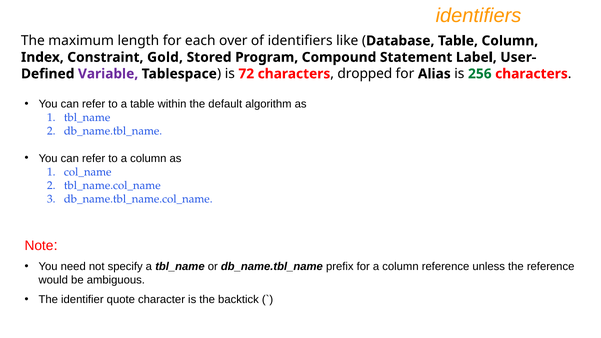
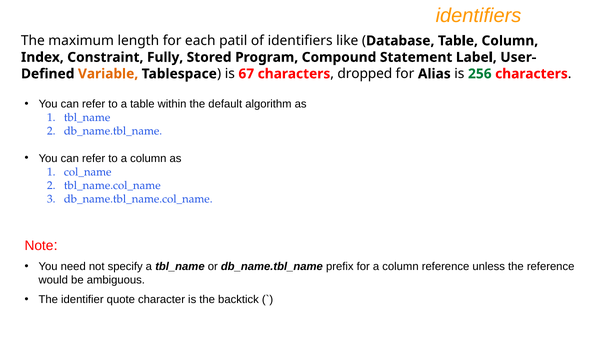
over: over -> patil
Gold: Gold -> Fully
Variable colour: purple -> orange
72: 72 -> 67
